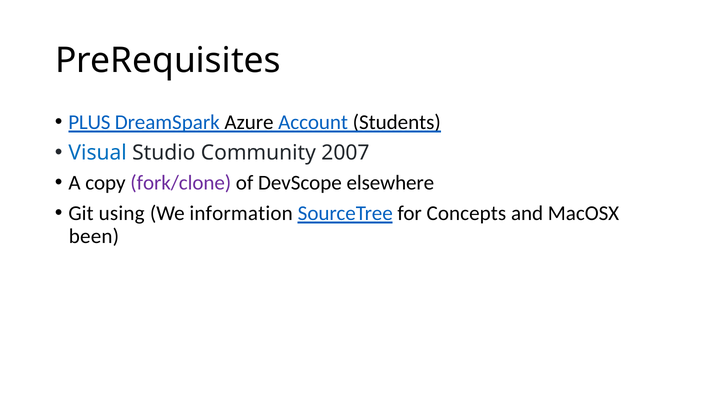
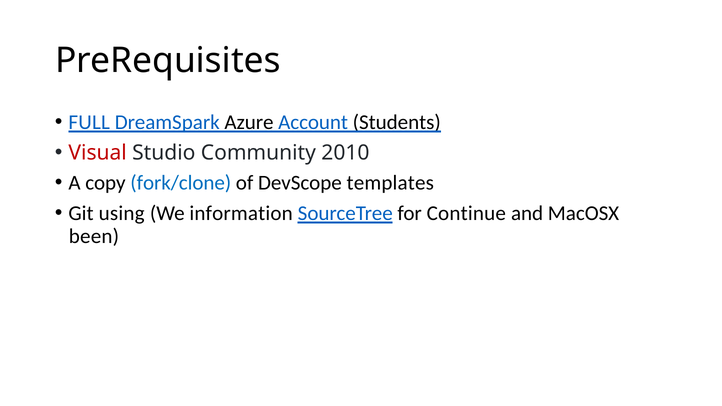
PLUS: PLUS -> FULL
Visual colour: blue -> red
2007: 2007 -> 2010
fork/clone colour: purple -> blue
elsewhere: elsewhere -> templates
Concepts: Concepts -> Continue
